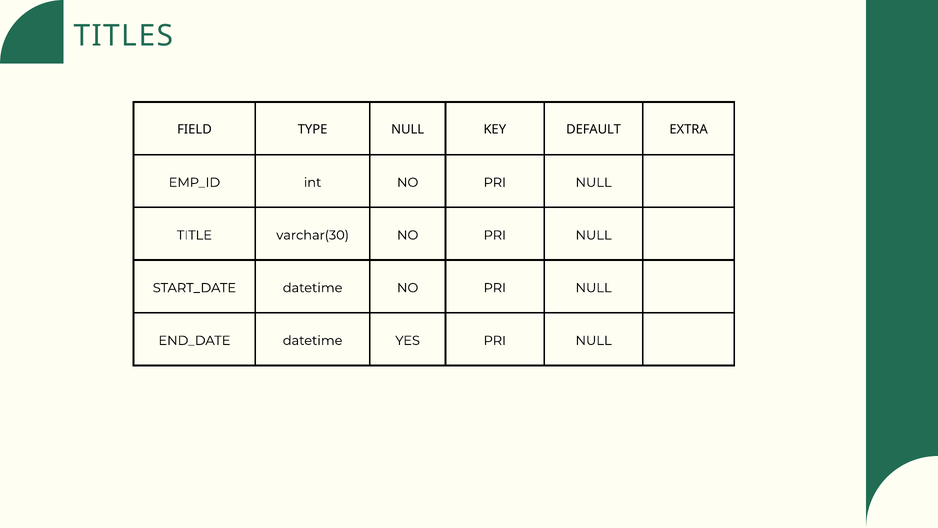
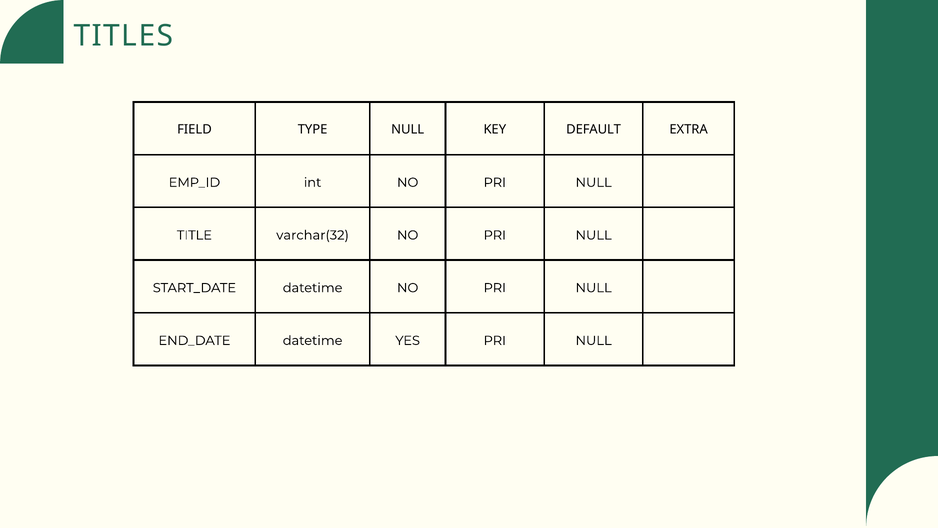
varchar(30: varchar(30 -> varchar(32
